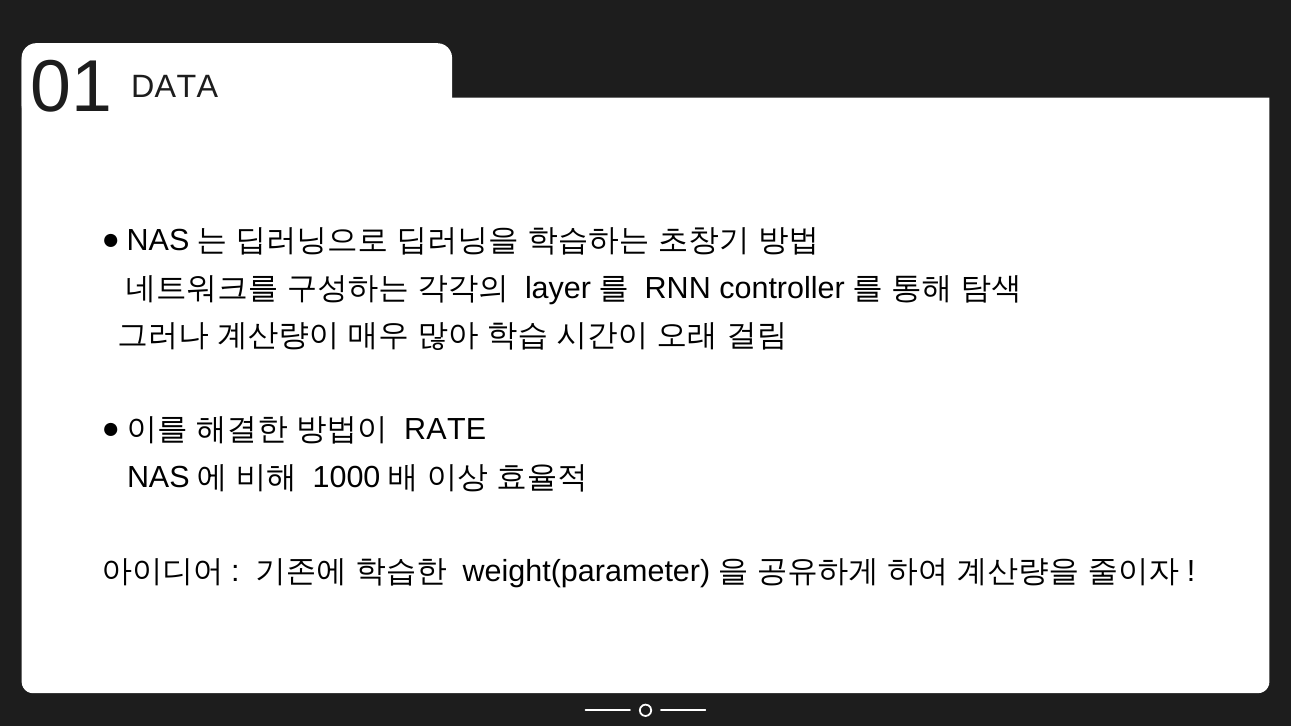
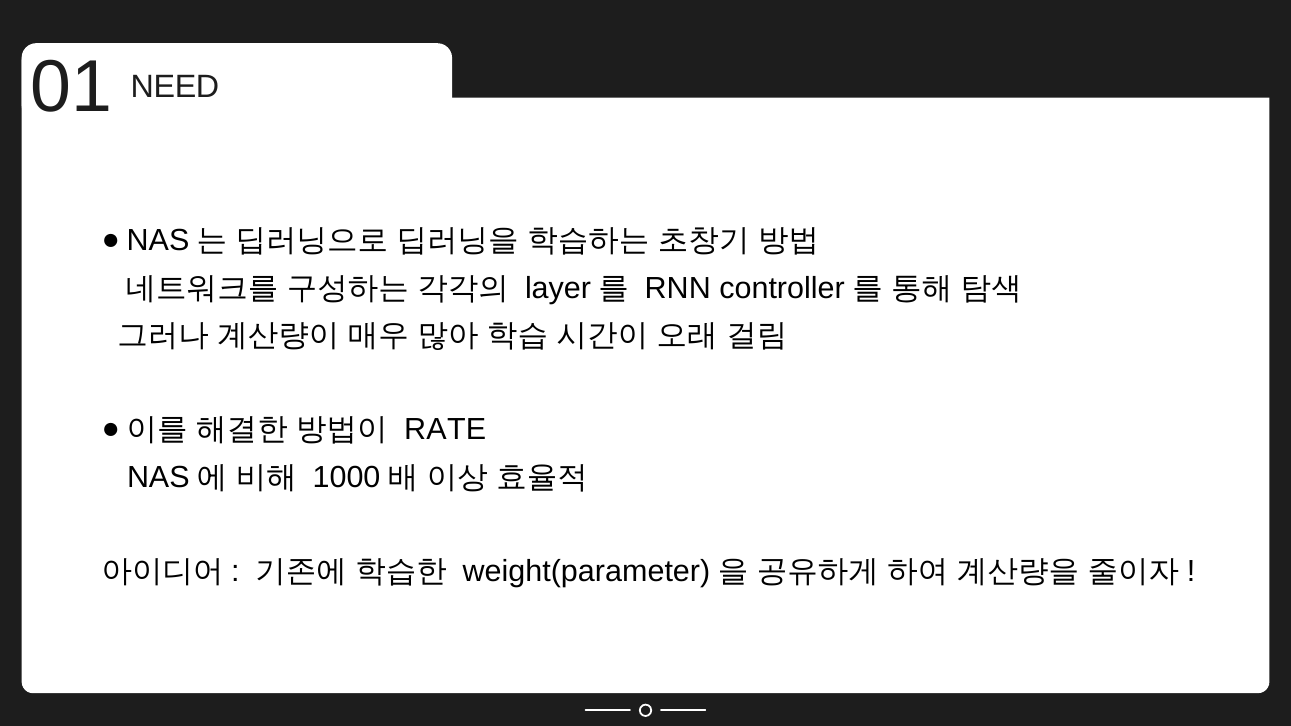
DATA: DATA -> NEED
